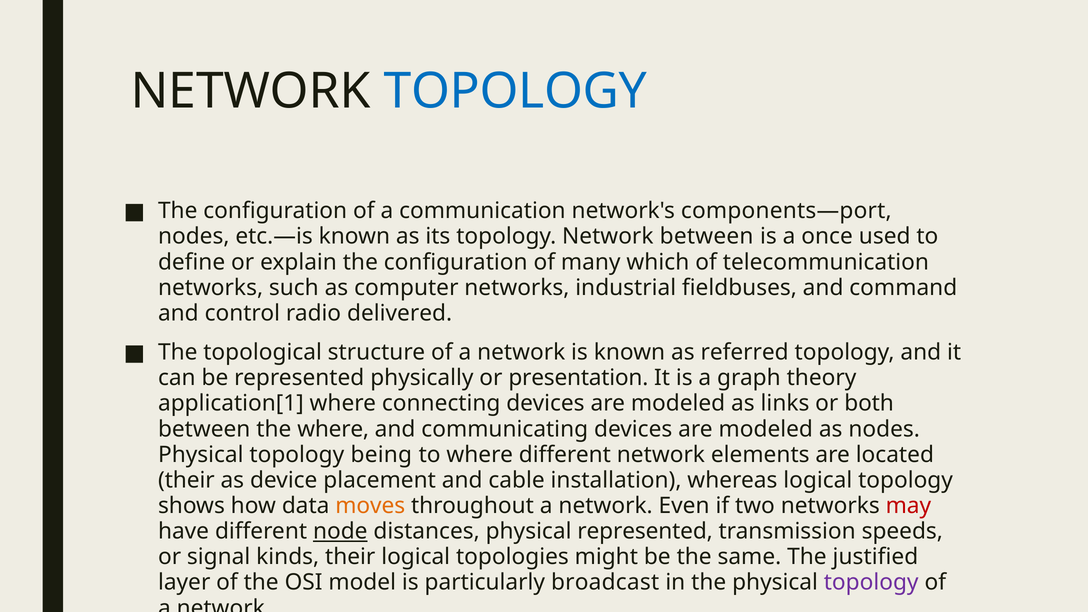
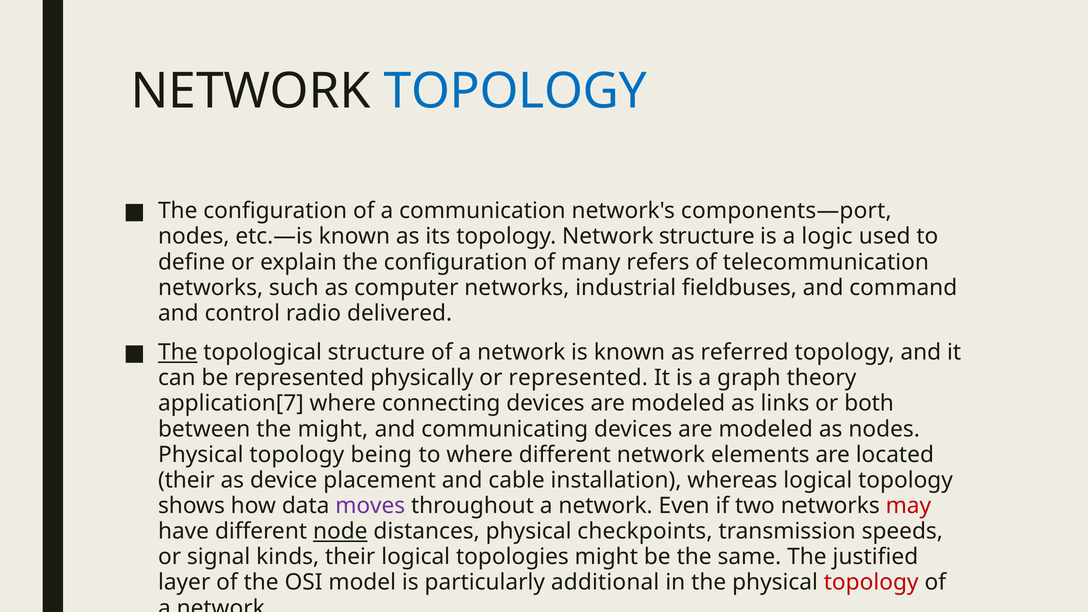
Network between: between -> structure
once: once -> logic
which: which -> refers
The at (178, 352) underline: none -> present
or presentation: presentation -> represented
application[1: application[1 -> application[7
the where: where -> might
moves colour: orange -> purple
physical represented: represented -> checkpoints
broadcast: broadcast -> additional
topology at (871, 583) colour: purple -> red
